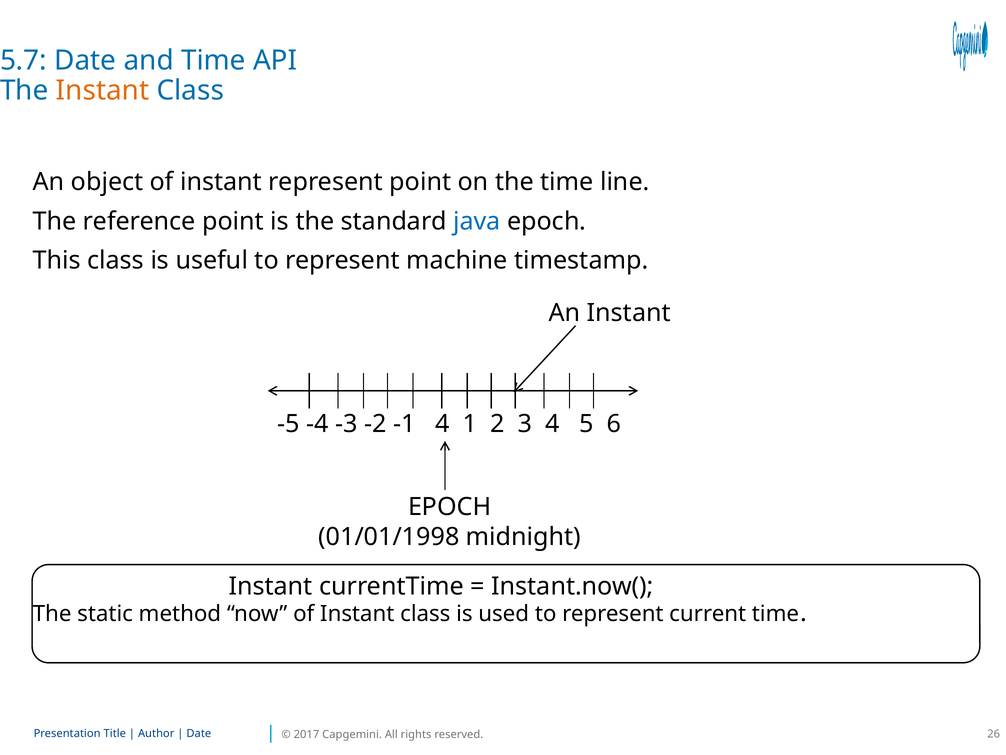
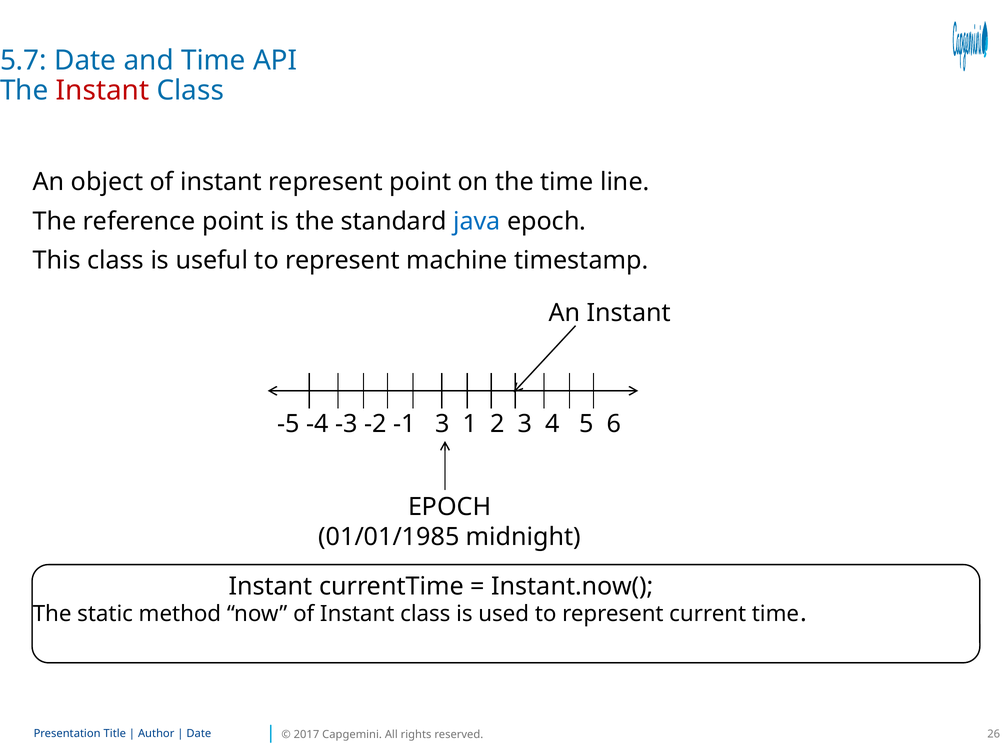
Instant at (103, 91) colour: orange -> red
-1 4: 4 -> 3
01/01/1998: 01/01/1998 -> 01/01/1985
